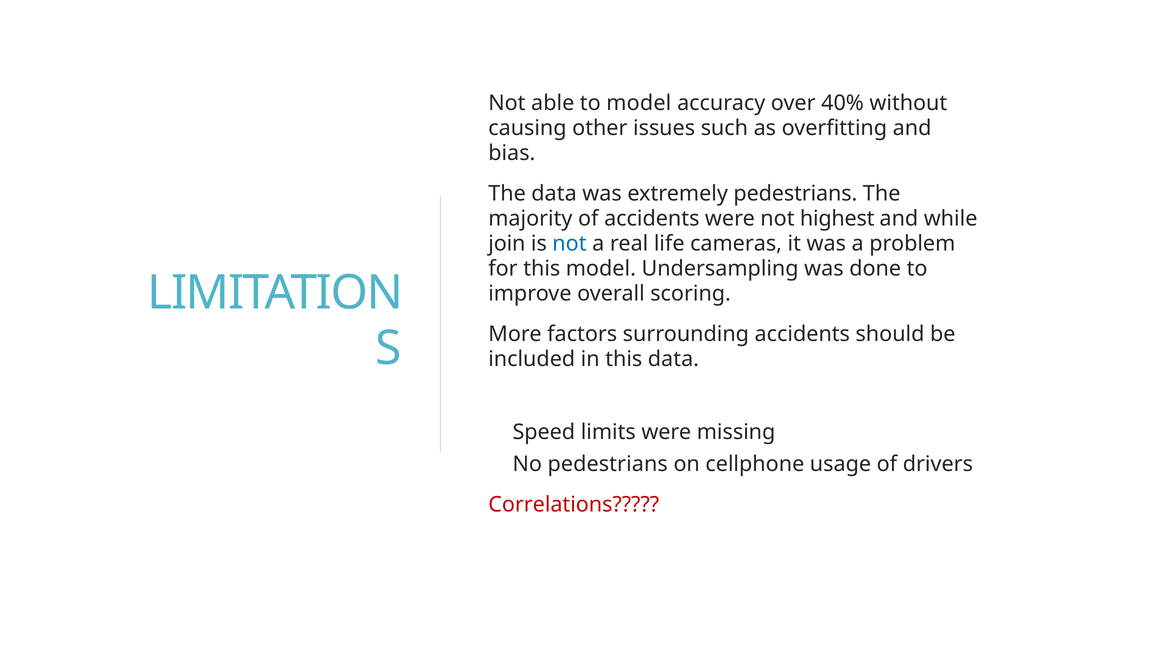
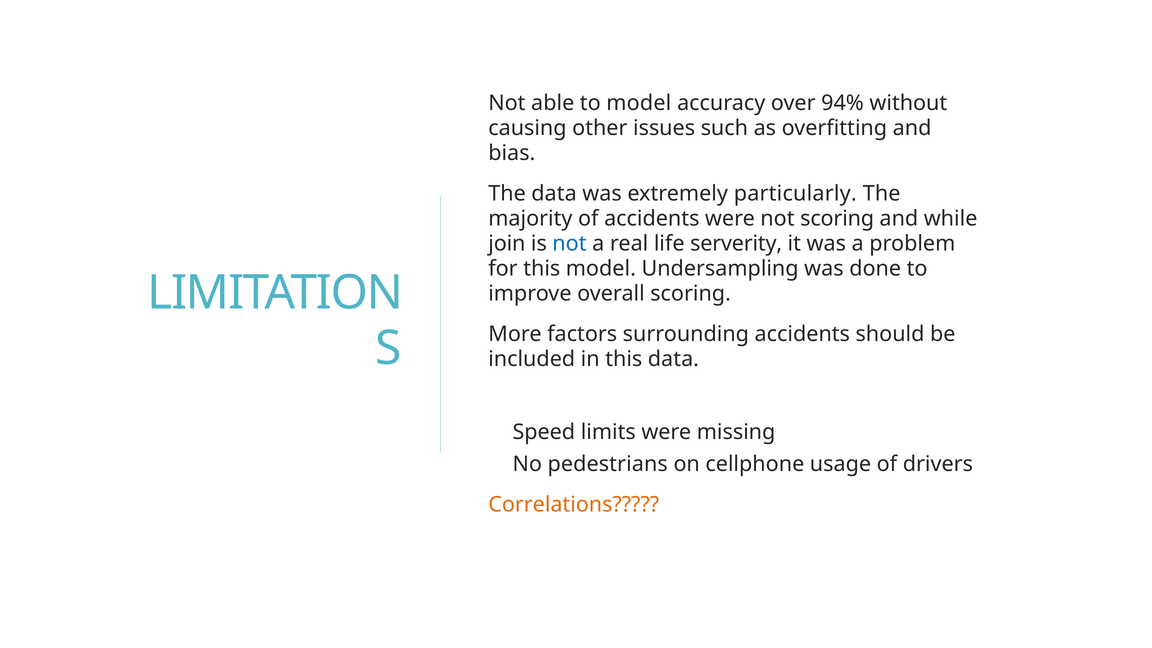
40%: 40% -> 94%
extremely pedestrians: pedestrians -> particularly
not highest: highest -> scoring
cameras: cameras -> serverity
Correlations colour: red -> orange
